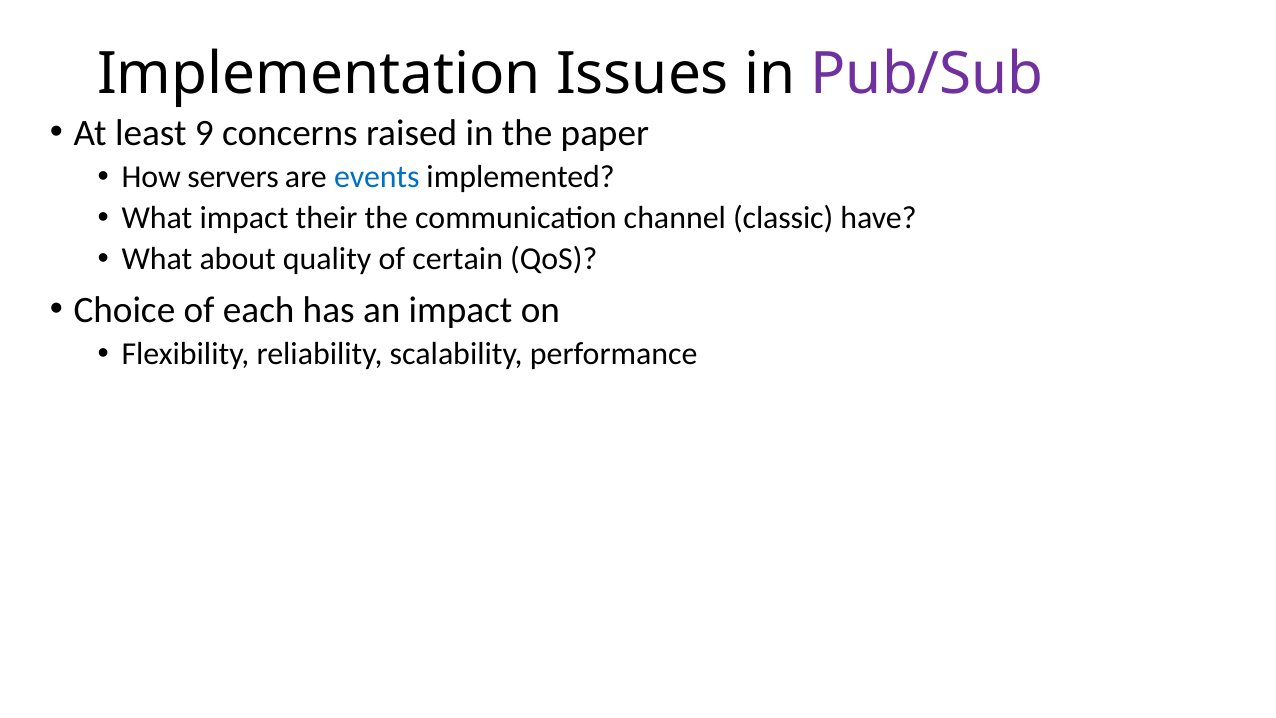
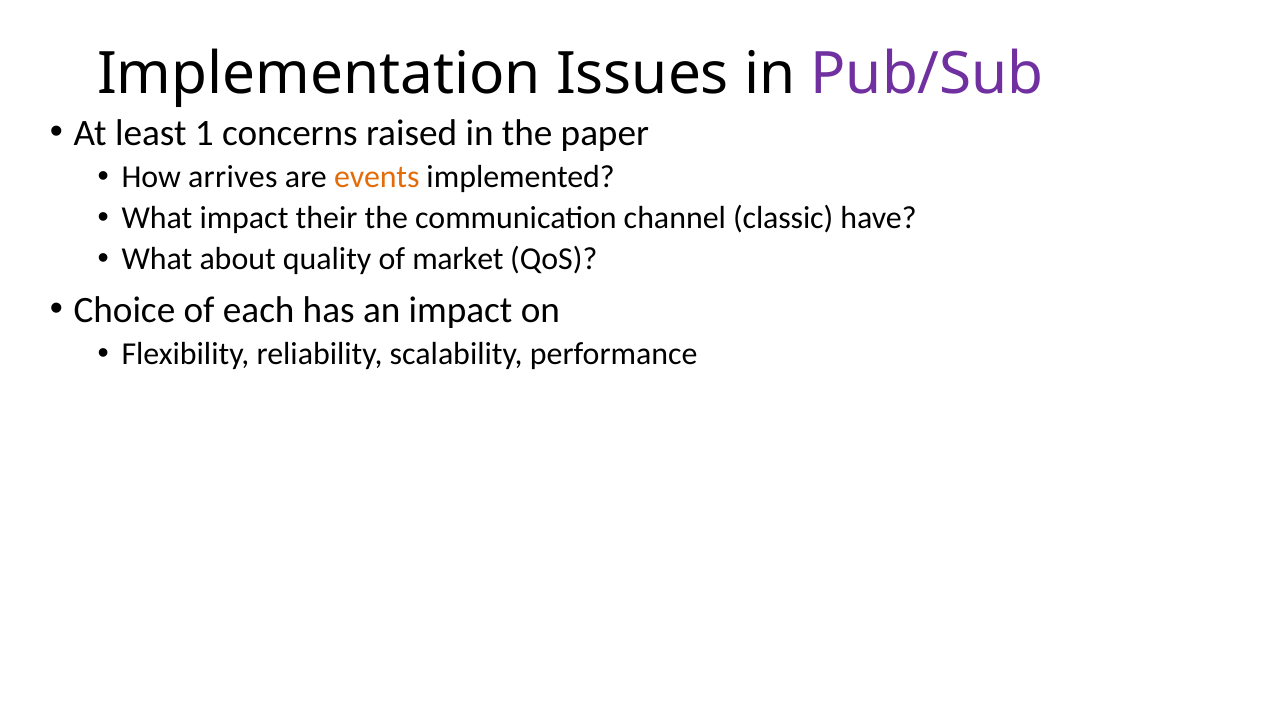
9: 9 -> 1
servers: servers -> arrives
events colour: blue -> orange
certain: certain -> market
